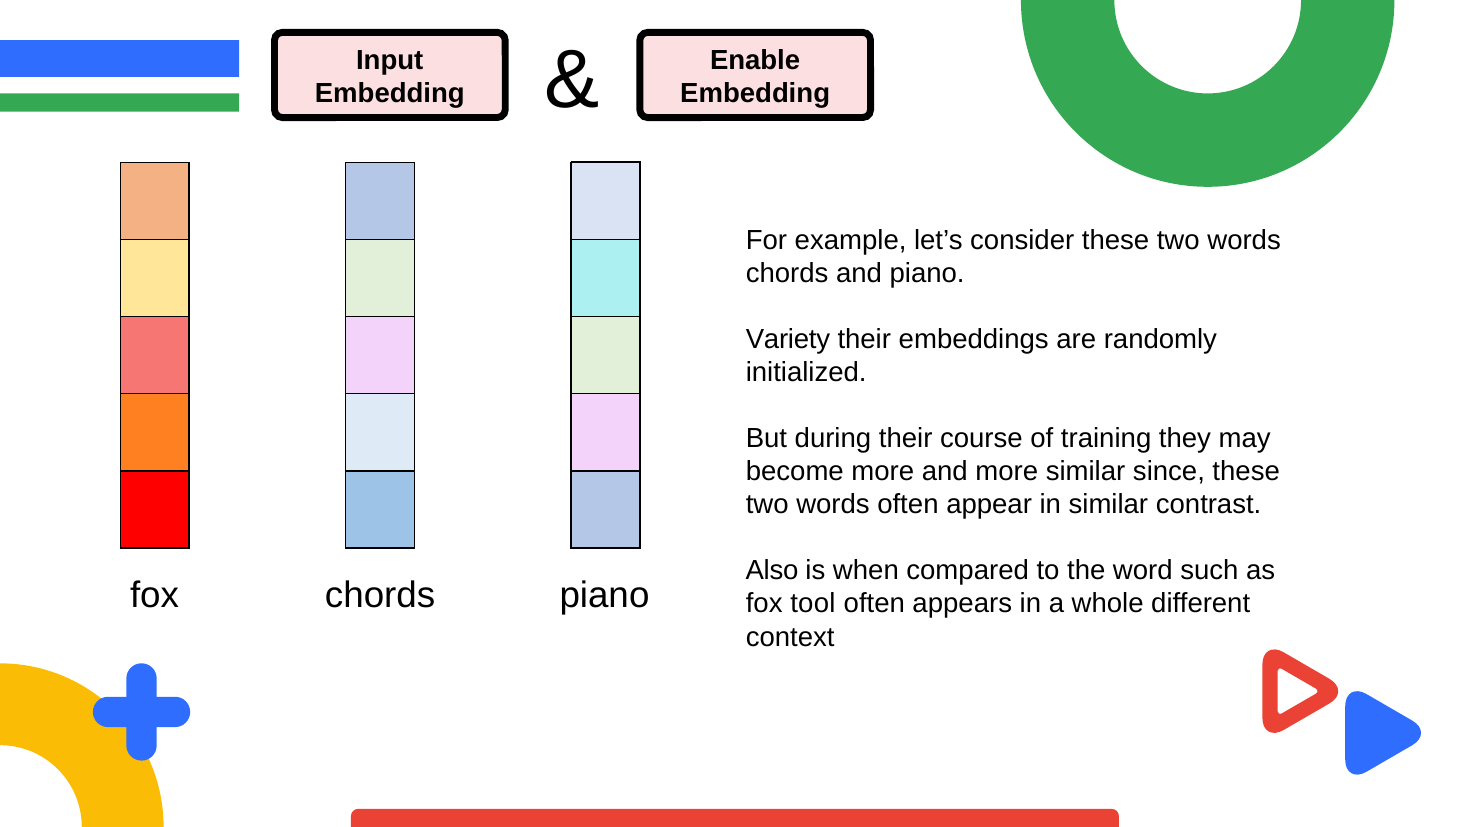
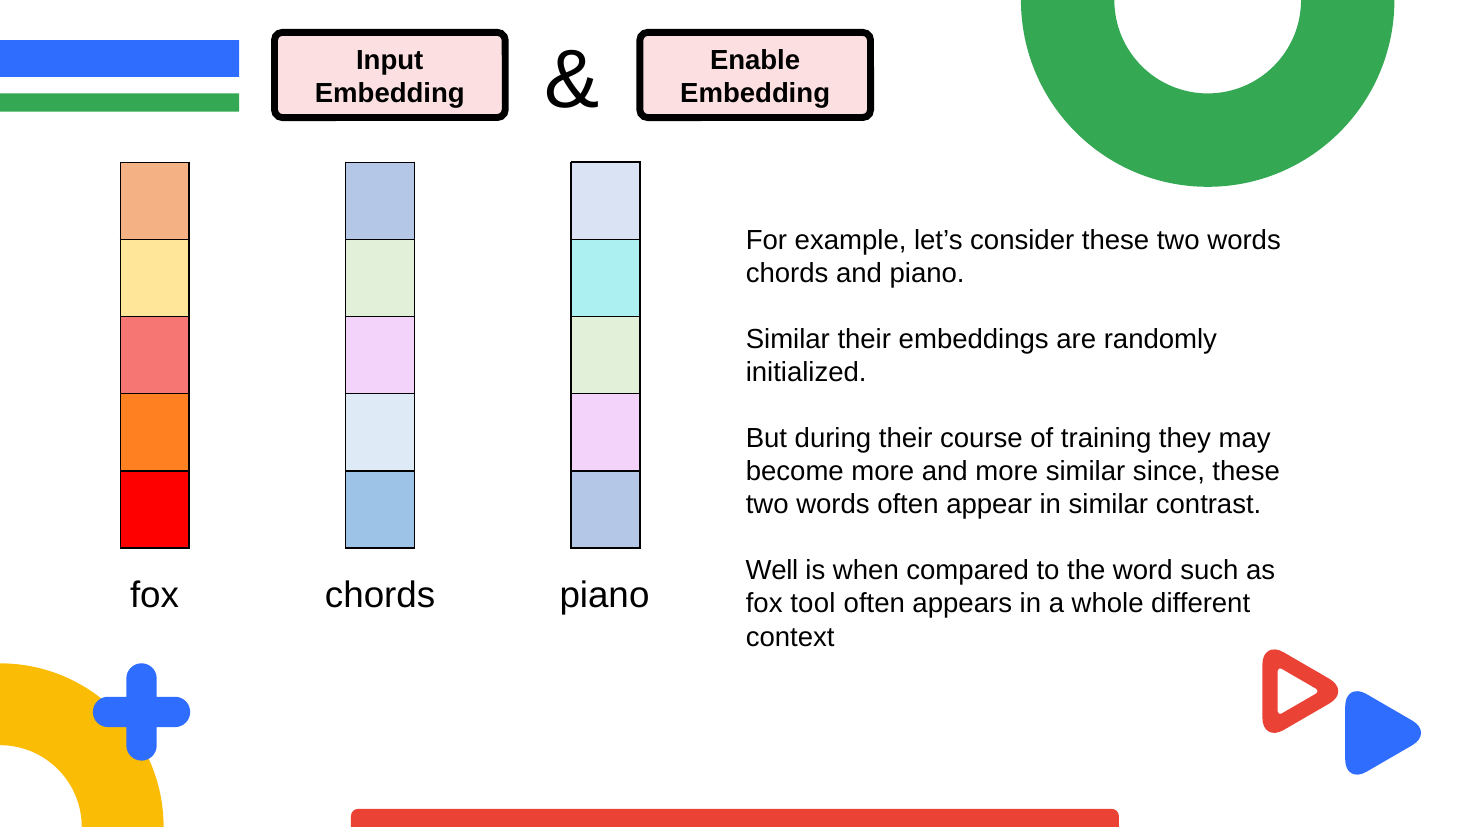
Variety at (788, 339): Variety -> Similar
Also: Also -> Well
